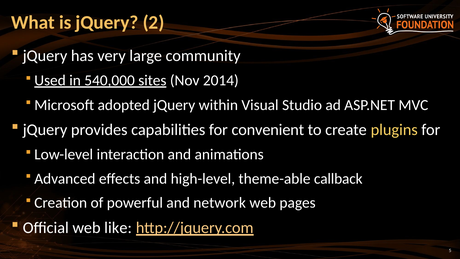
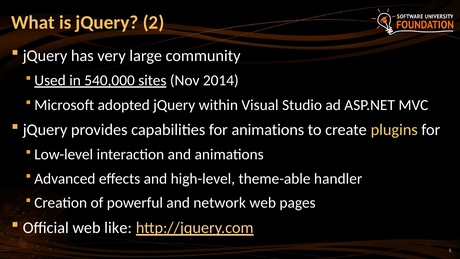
for convenient: convenient -> animations
callback: callback -> handler
